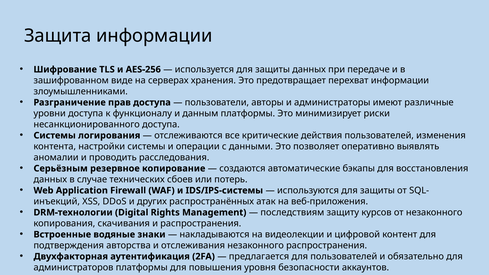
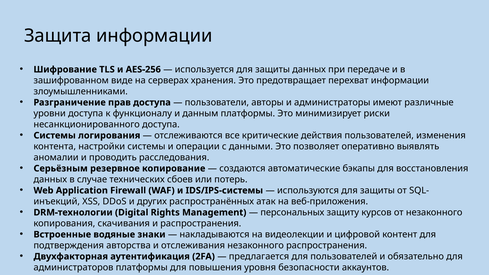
последствиям: последствиям -> персональных
